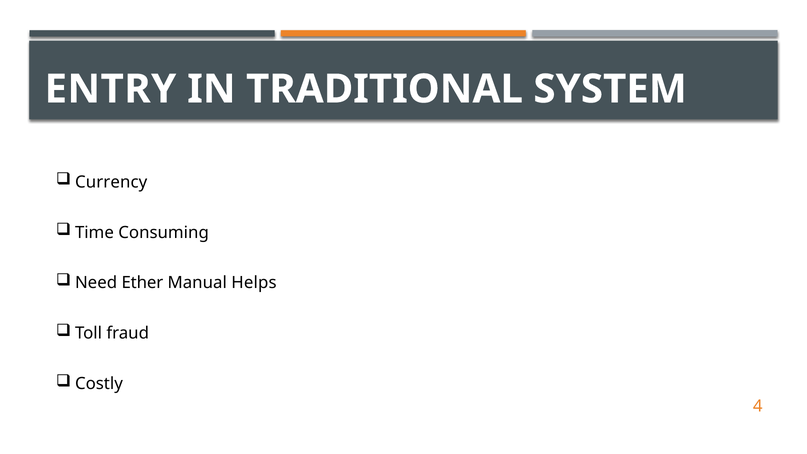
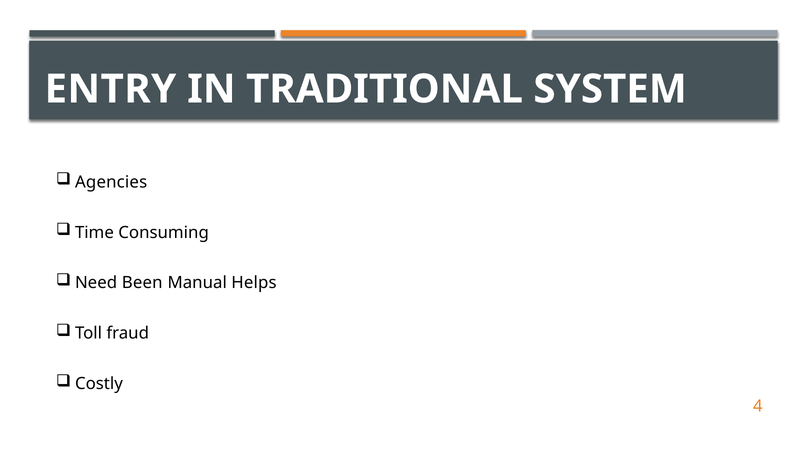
Currency: Currency -> Agencies
Ether: Ether -> Been
